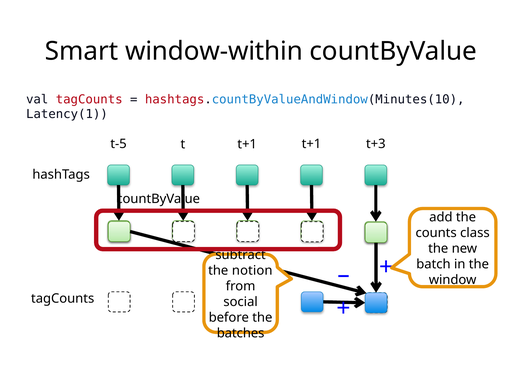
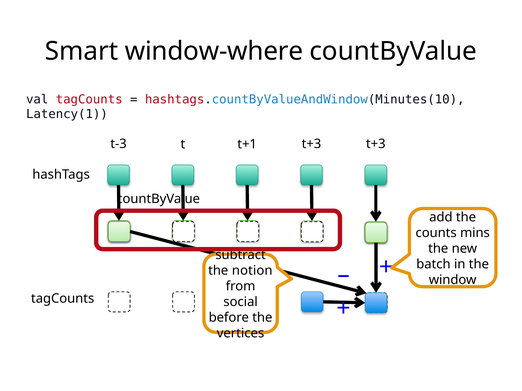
window-within: window-within -> window-where
t-5: t-5 -> t-3
t+1 t+1: t+1 -> t+3
class: class -> mins
batches: batches -> vertices
